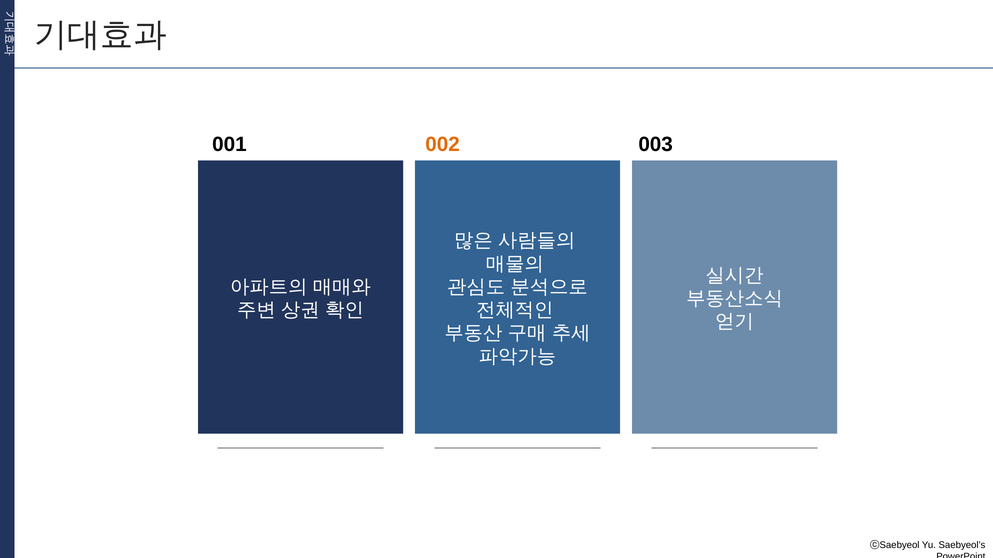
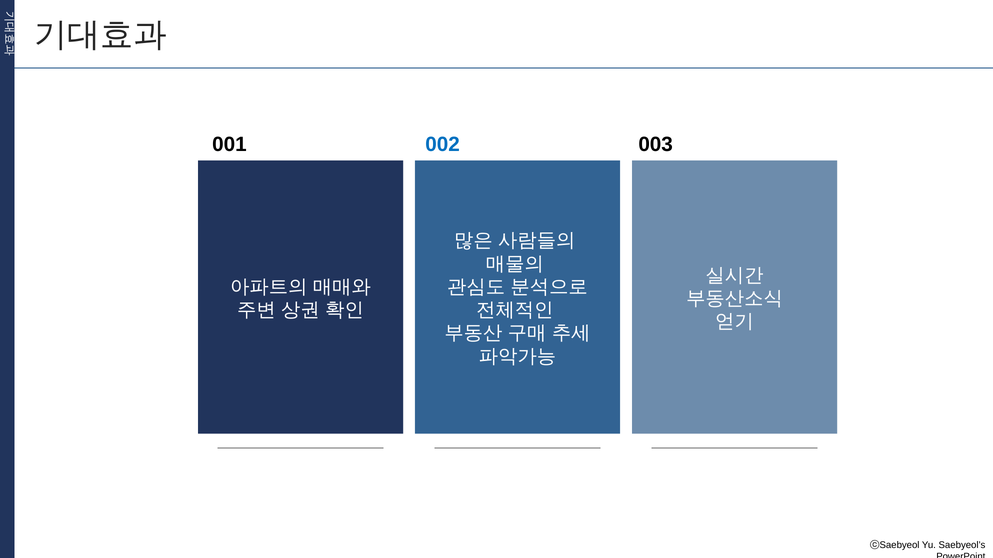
002 colour: orange -> blue
